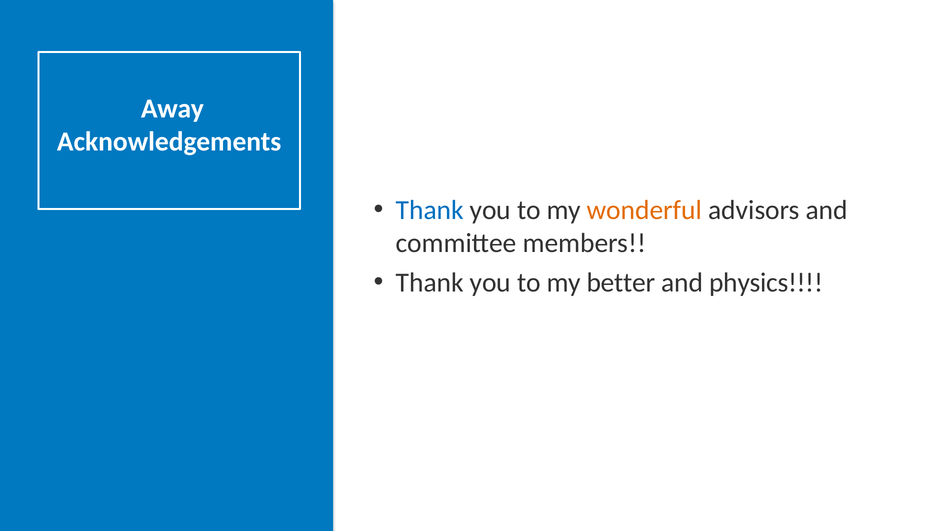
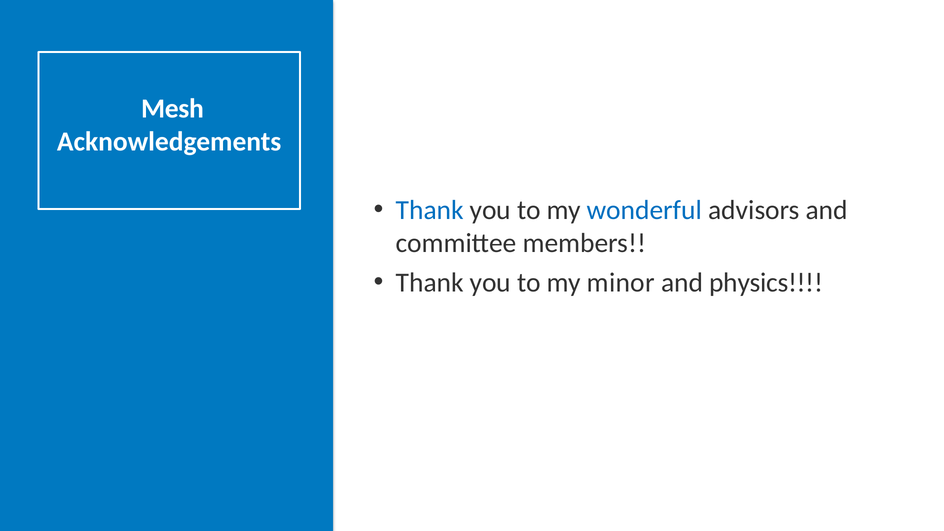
Away: Away -> Mesh
wonderful colour: orange -> blue
better: better -> minor
